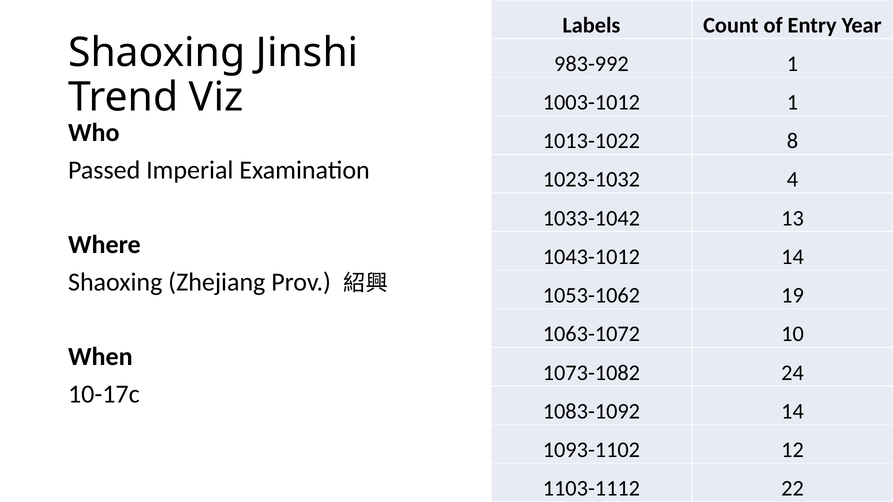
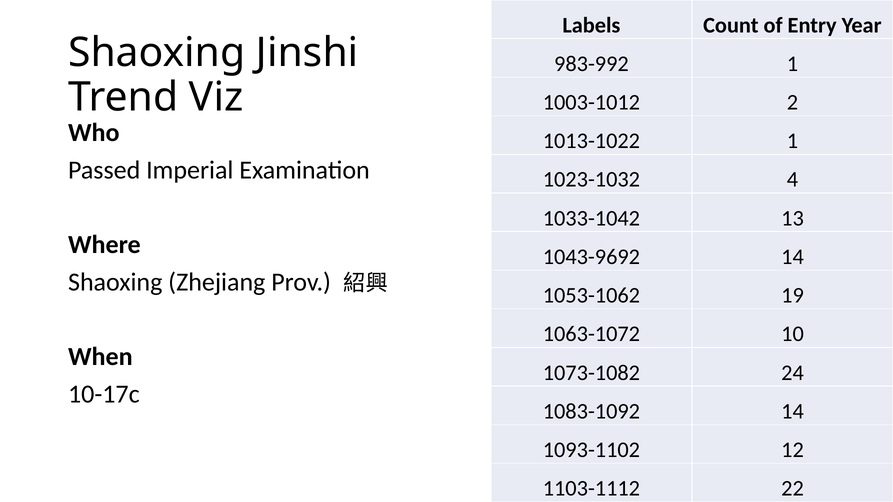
1003-1012 1: 1 -> 2
1013-1022 8: 8 -> 1
1043-1012: 1043-1012 -> 1043-9692
